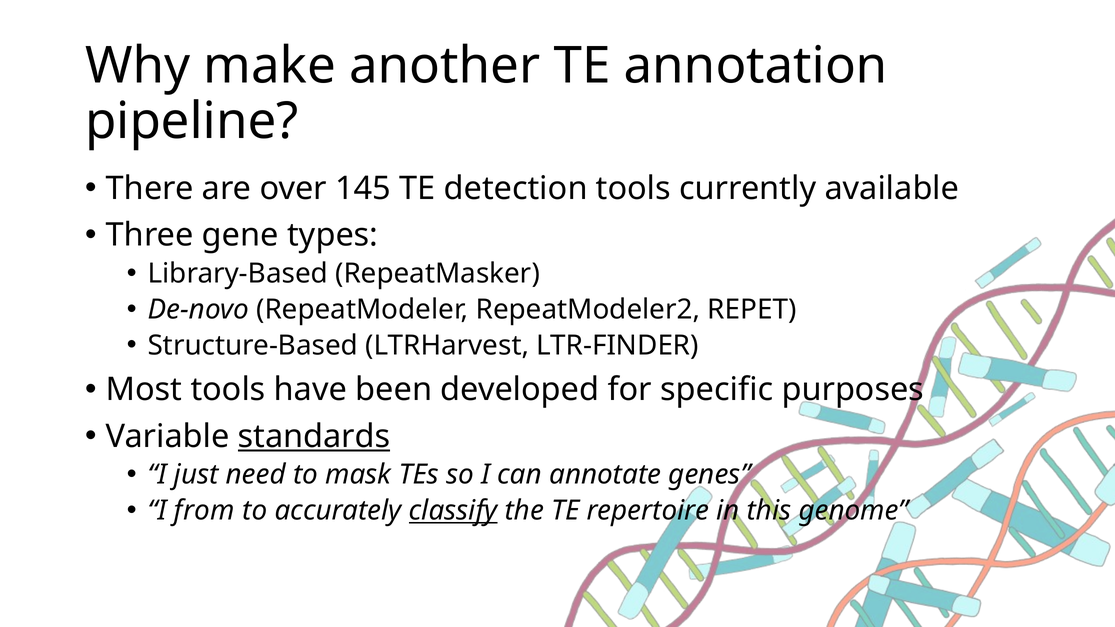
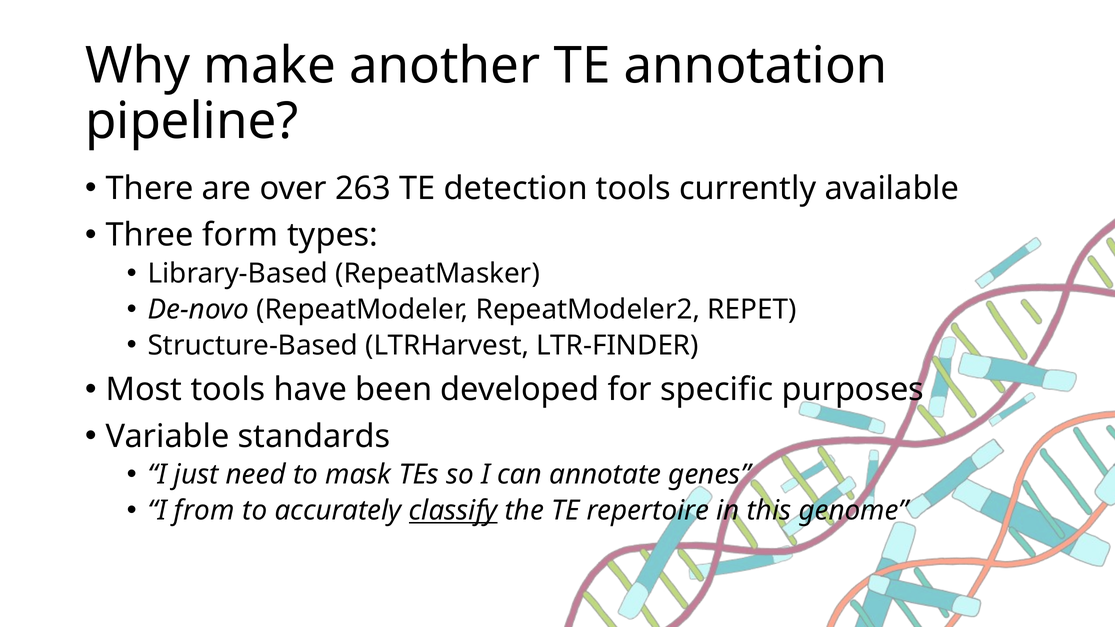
145: 145 -> 263
gene: gene -> form
standards underline: present -> none
